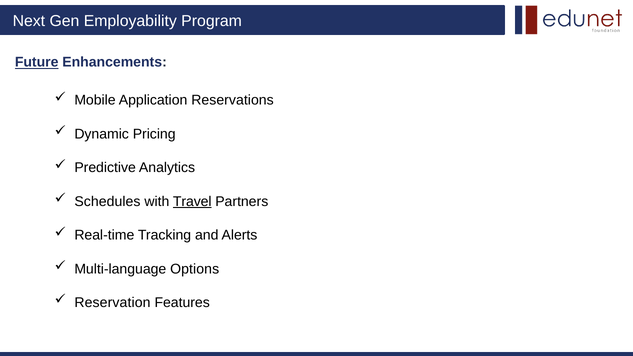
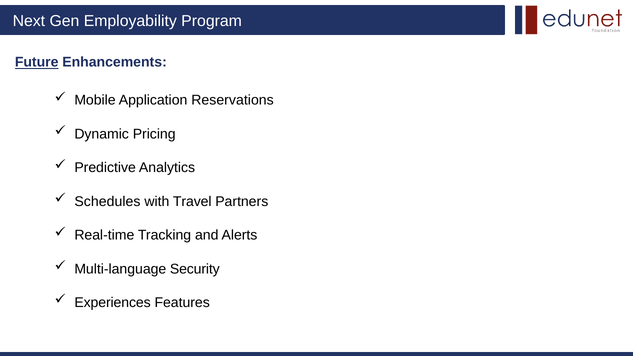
Travel underline: present -> none
Options: Options -> Security
Reservation: Reservation -> Experiences
